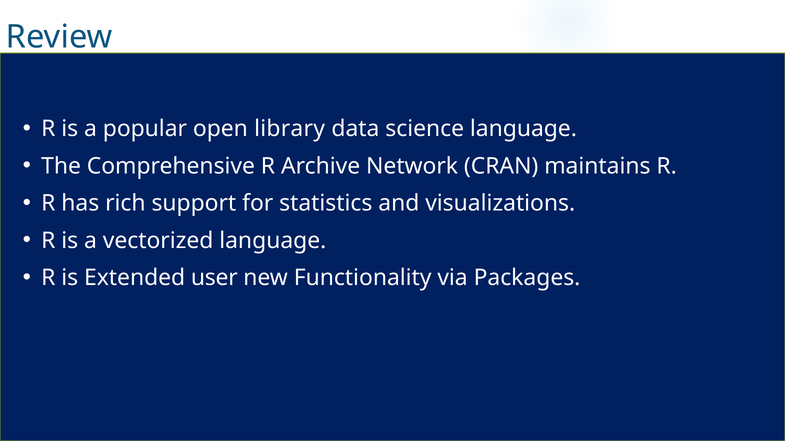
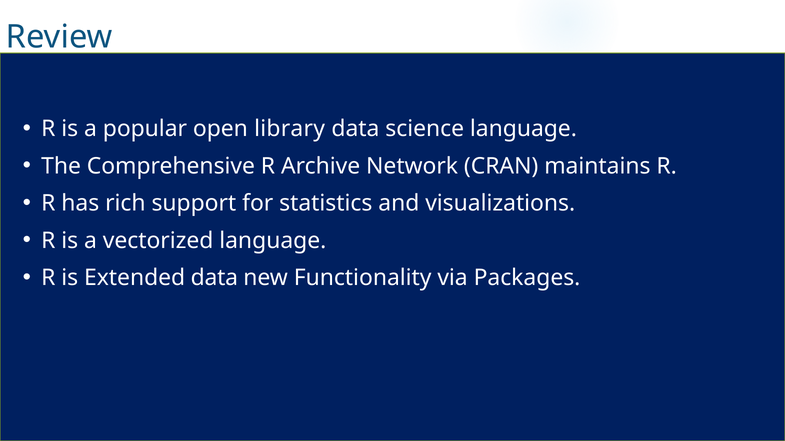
Extended user: user -> data
